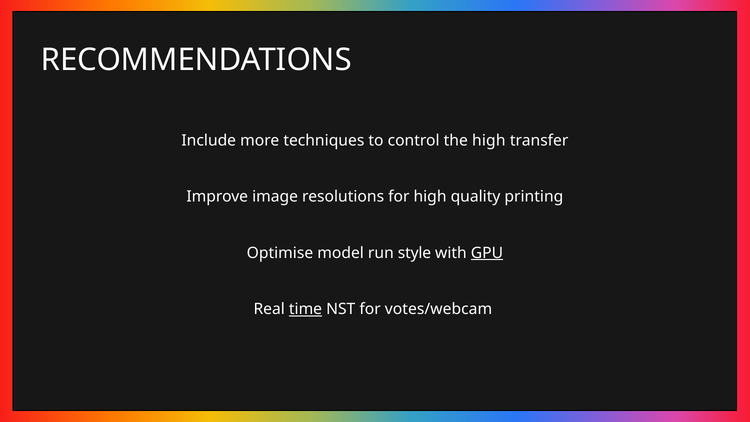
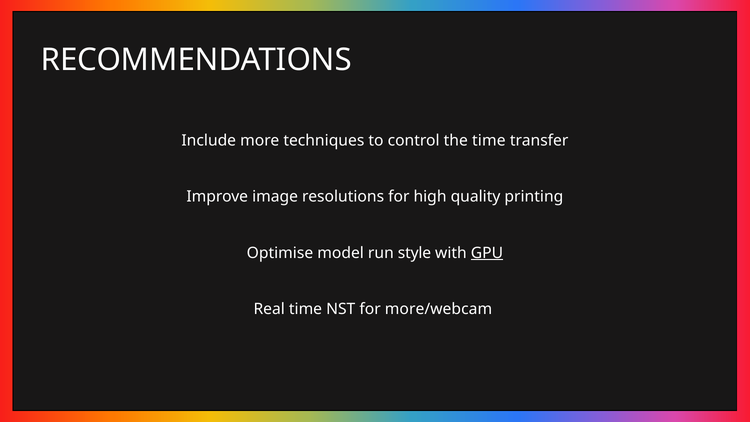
the high: high -> time
time at (306, 309) underline: present -> none
votes/webcam: votes/webcam -> more/webcam
